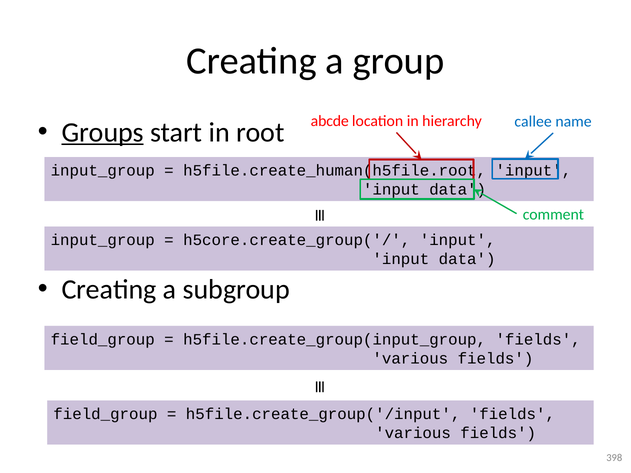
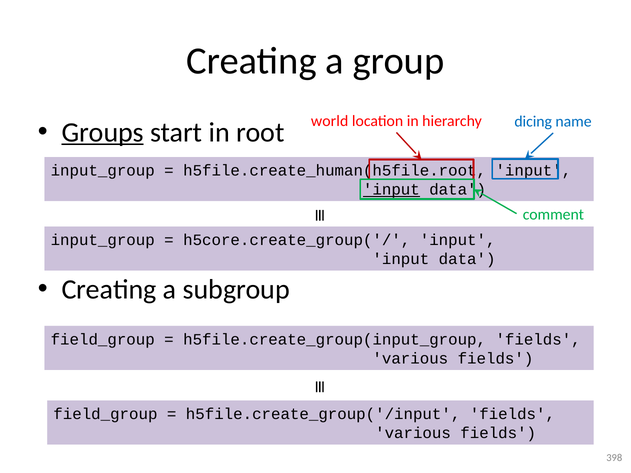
abcde: abcde -> world
callee: callee -> dicing
input at (391, 190) underline: none -> present
